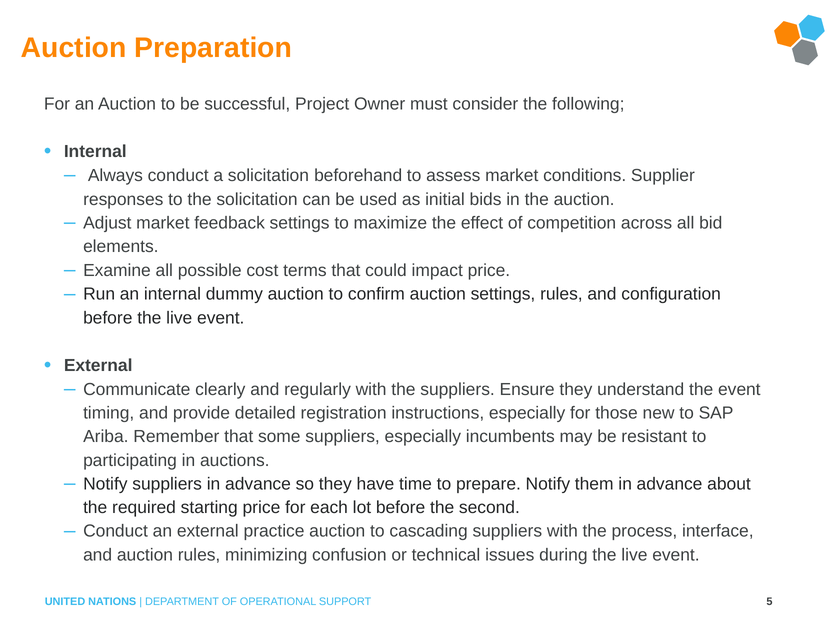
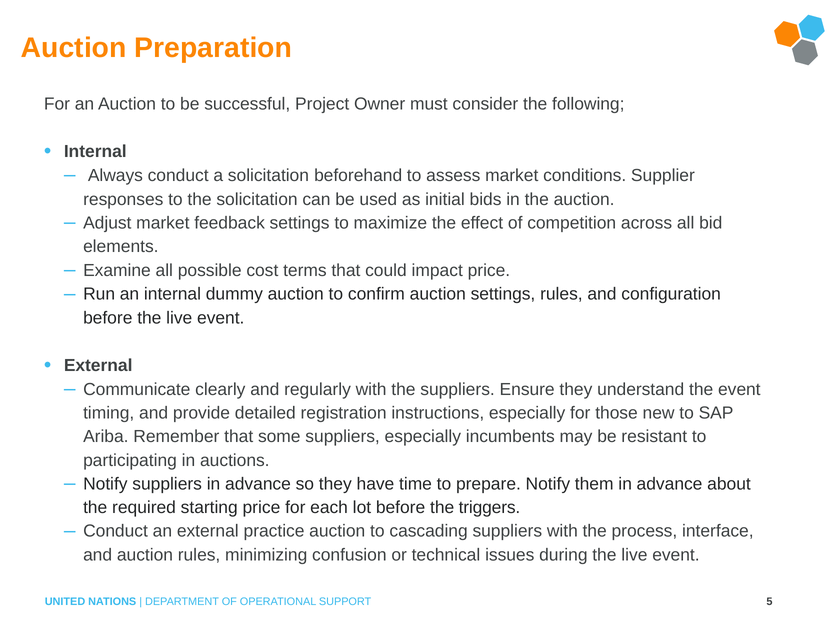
second: second -> triggers
